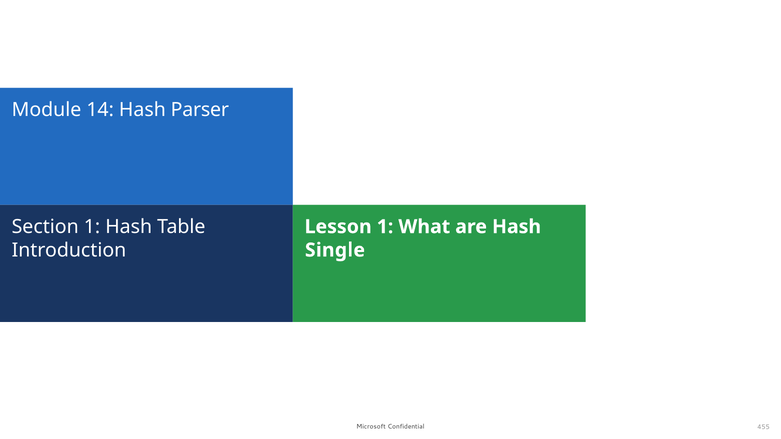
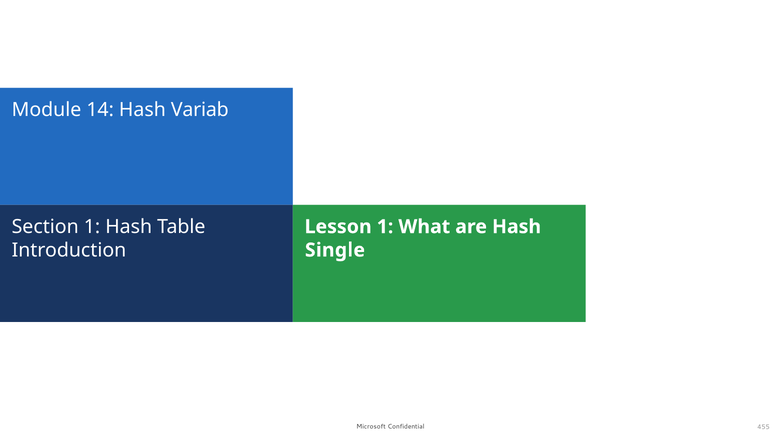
Parser: Parser -> Variab
